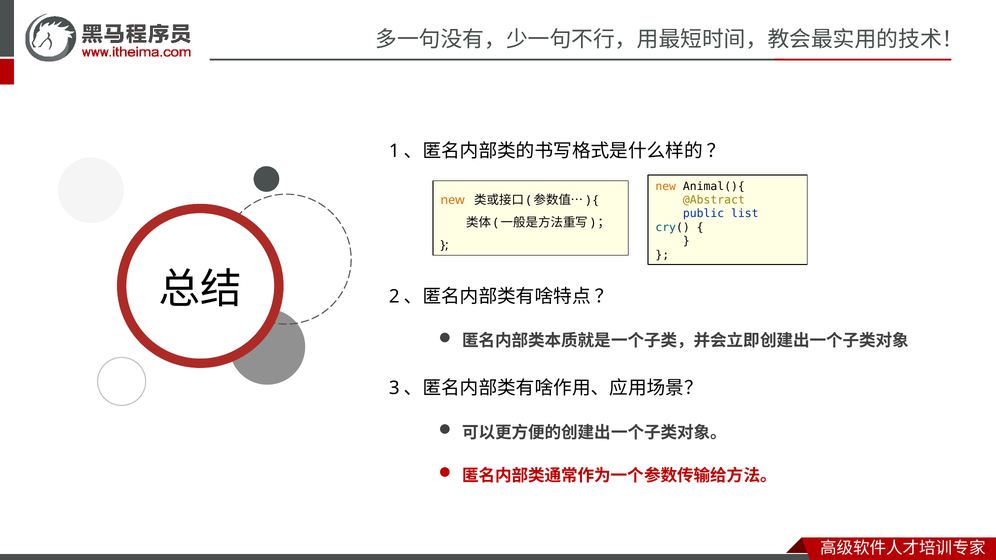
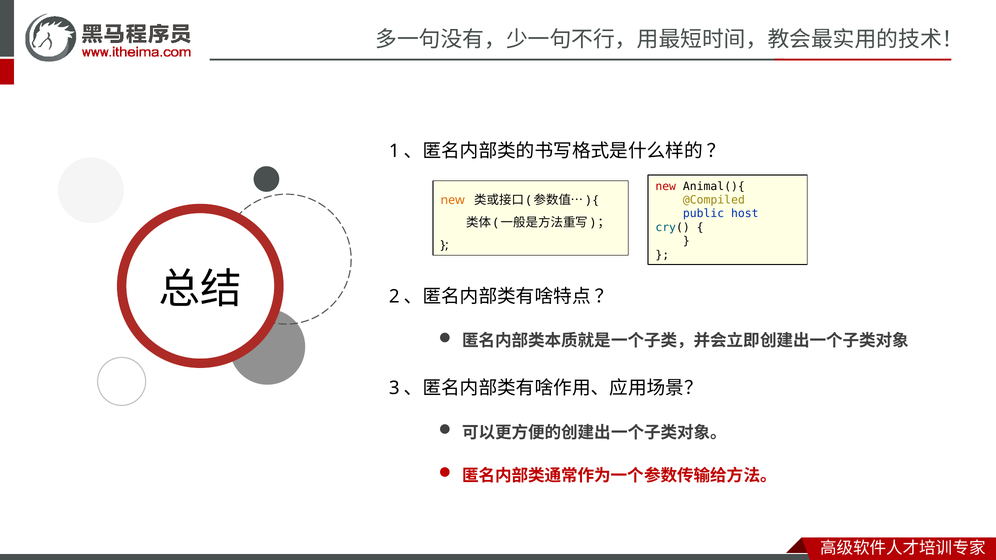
new at (666, 186) colour: orange -> red
@Abstract: @Abstract -> @Compiled
list: list -> host
